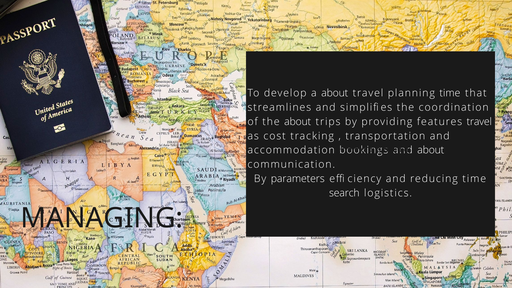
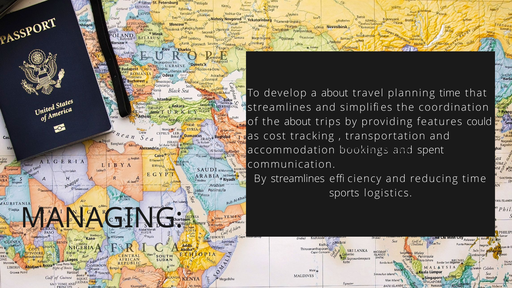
features travel: travel -> could
about at (431, 150): about -> spent
By parameters: parameters -> streamlines
search: search -> sports
